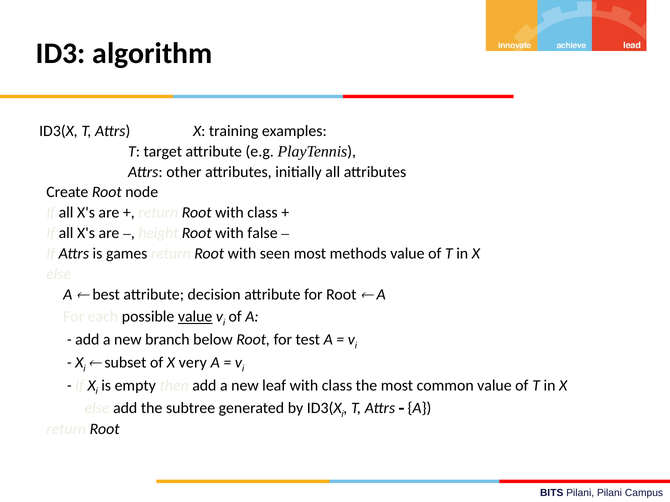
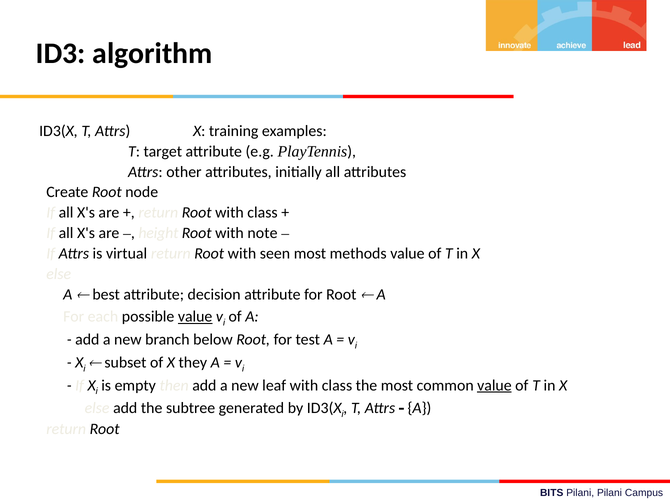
false: false -> note
games: games -> virtual
very: very -> they
value at (494, 386) underline: none -> present
